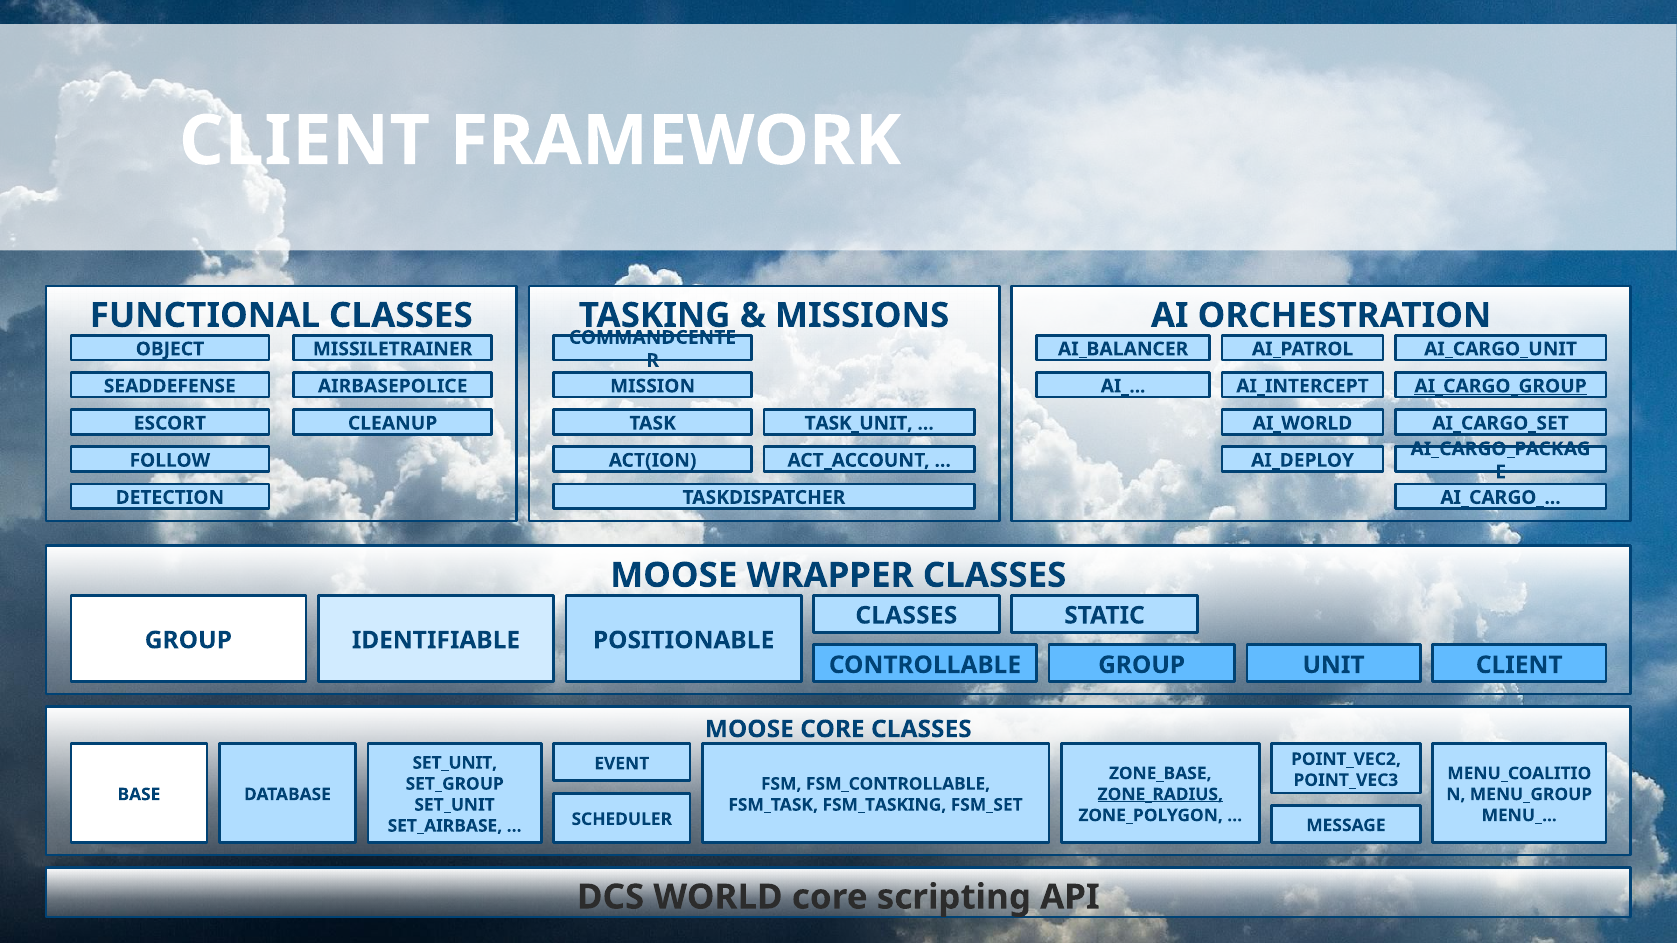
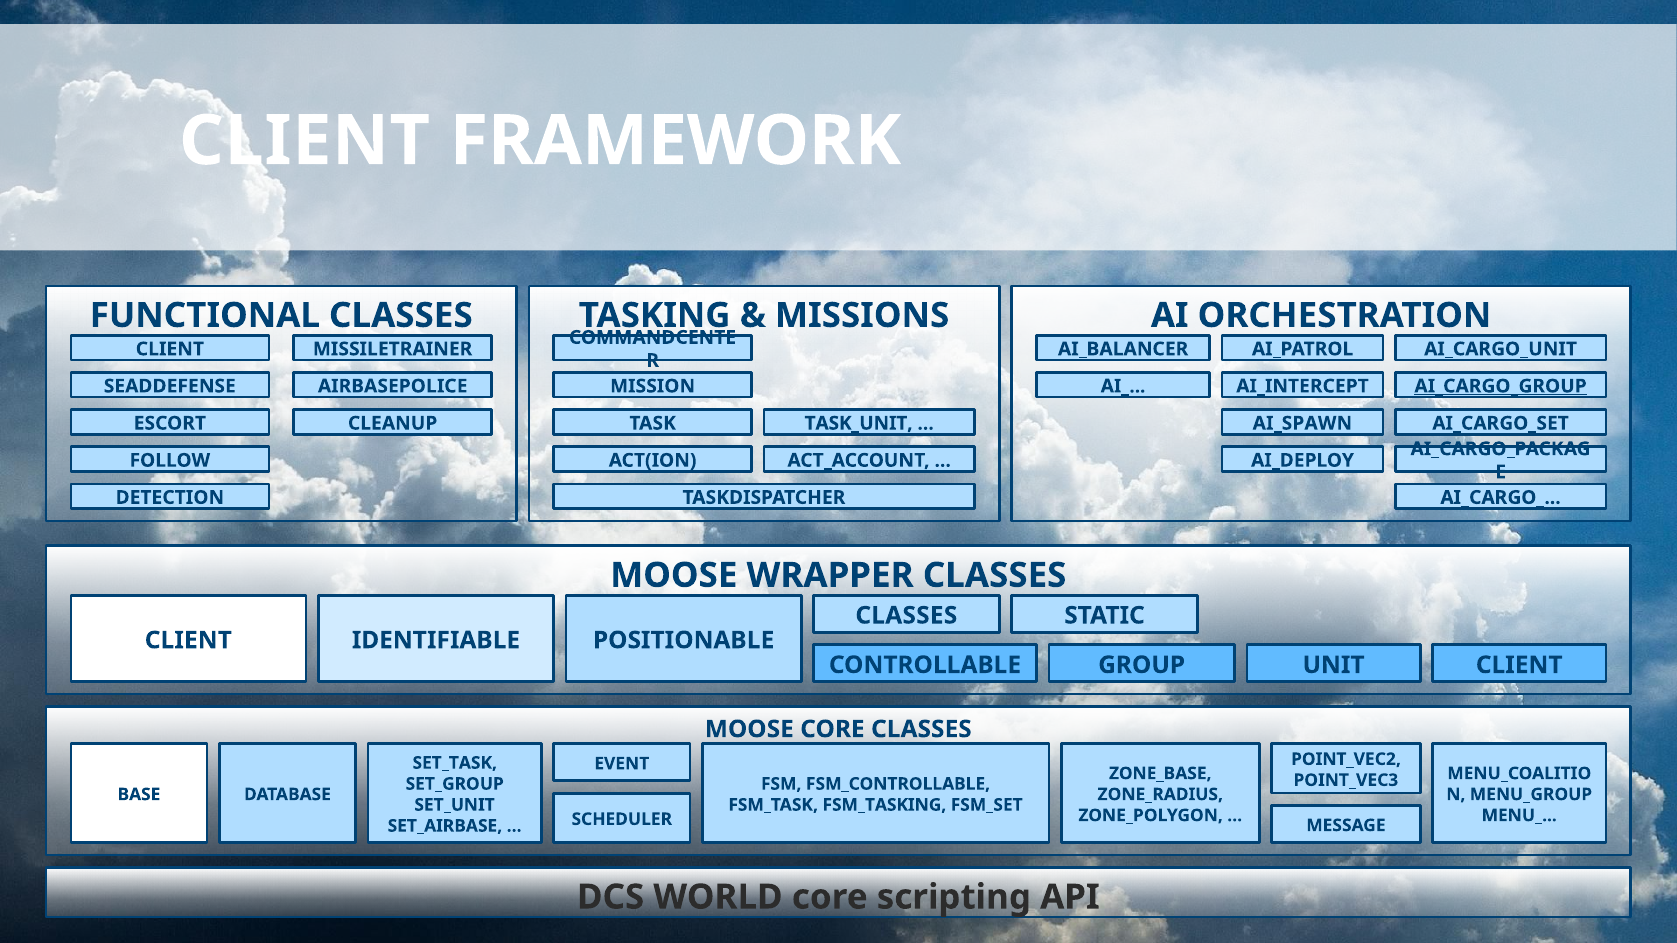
OBJECT at (170, 349): OBJECT -> CLIENT
AI_WORLD: AI_WORLD -> AI_SPAWN
GROUP at (188, 640): GROUP -> CLIENT
SET_UNIT at (455, 763): SET_UNIT -> SET_TASK
ZONE_RADIUS underline: present -> none
